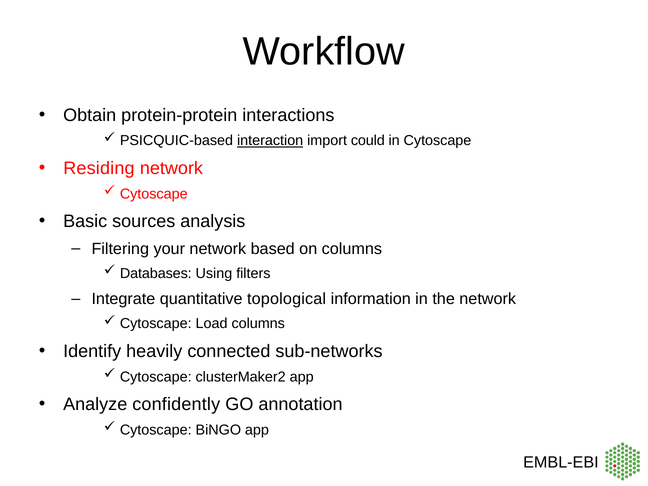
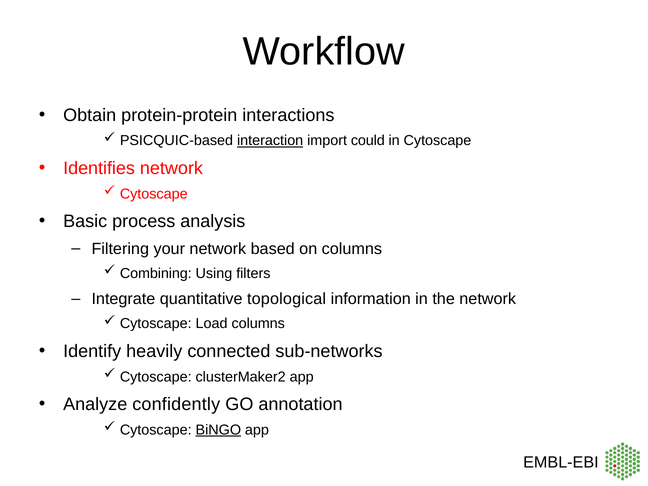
Residing: Residing -> Identifies
sources: sources -> process
Databases: Databases -> Combining
BiNGO underline: none -> present
